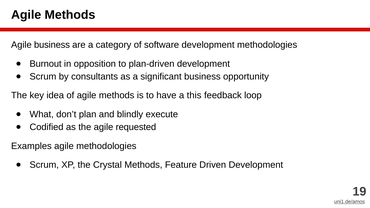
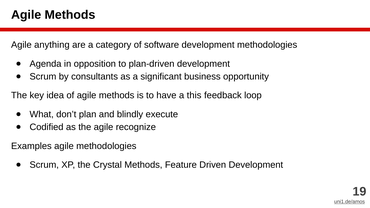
Agile business: business -> anything
Burnout: Burnout -> Agenda
requested: requested -> recognize
